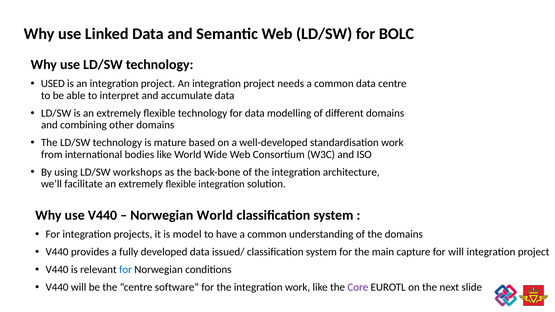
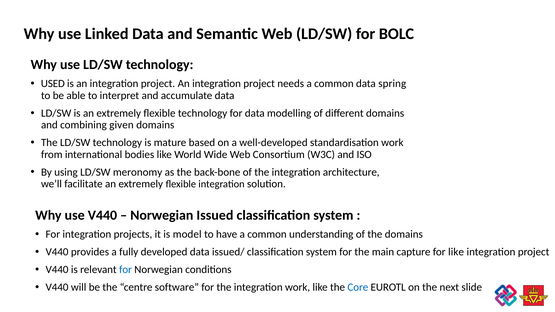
data centre: centre -> spring
other: other -> given
workshops: workshops -> meronomy
Norwegian World: World -> Issued
for will: will -> like
Core colour: purple -> blue
